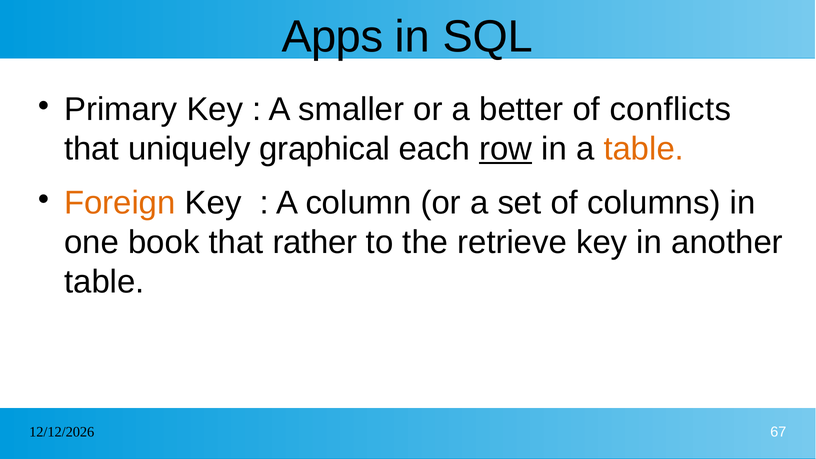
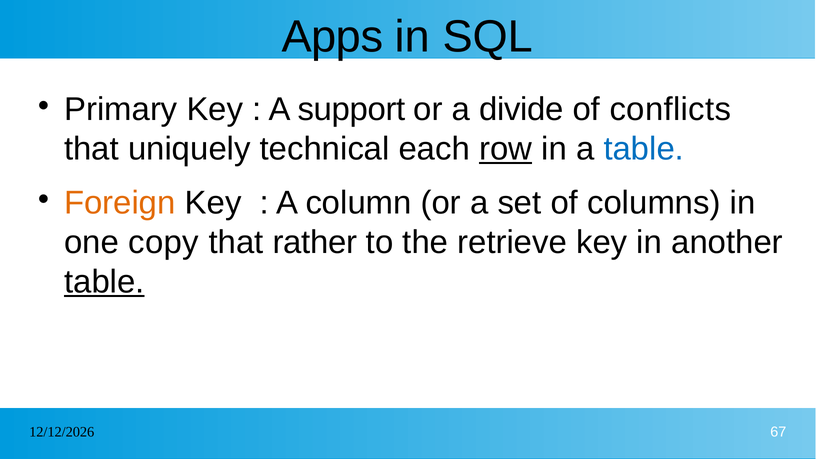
smaller: smaller -> support
better: better -> divide
graphical: graphical -> technical
table at (644, 149) colour: orange -> blue
book: book -> copy
table at (104, 282) underline: none -> present
